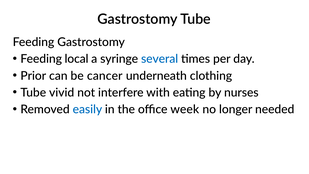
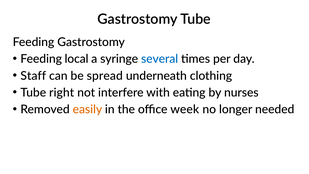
Prior: Prior -> Staff
cancer: cancer -> spread
vivid: vivid -> right
easily colour: blue -> orange
